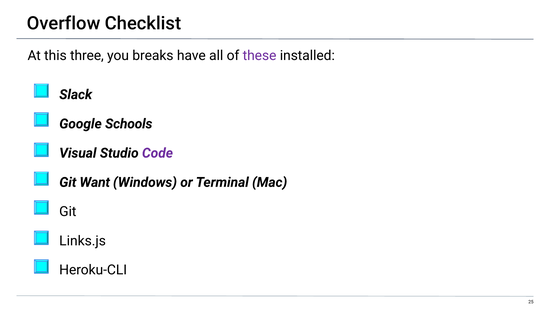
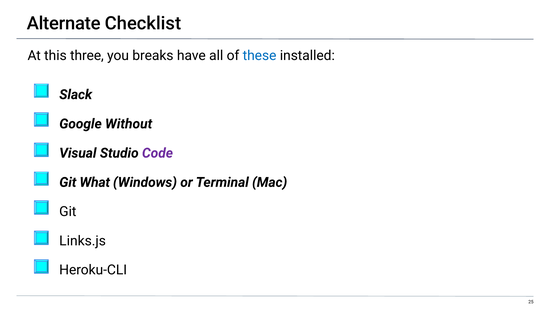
Overflow: Overflow -> Alternate
these colour: purple -> blue
Schools: Schools -> Without
Want: Want -> What
